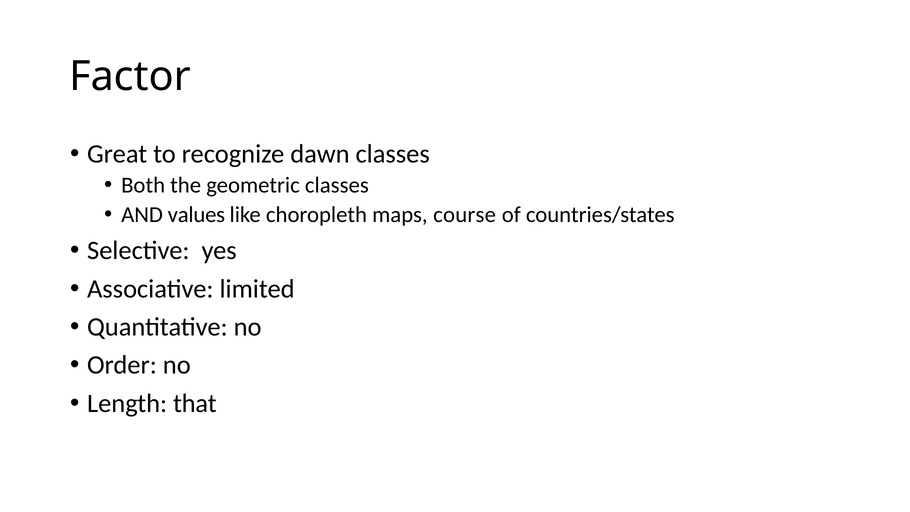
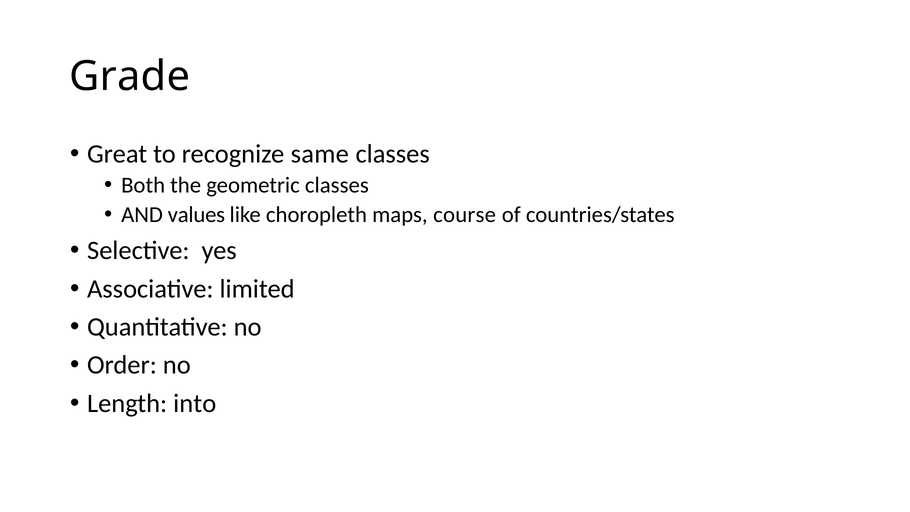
Factor: Factor -> Grade
dawn: dawn -> same
that: that -> into
